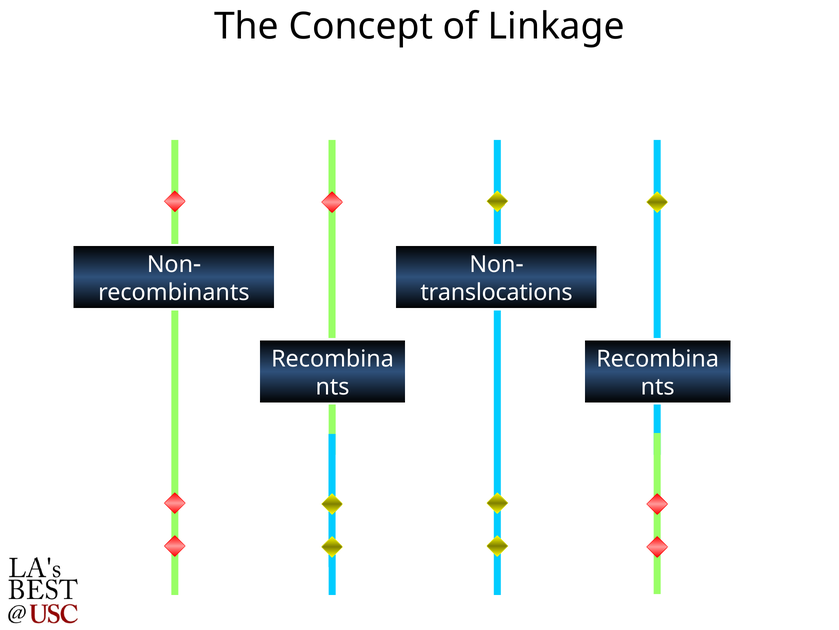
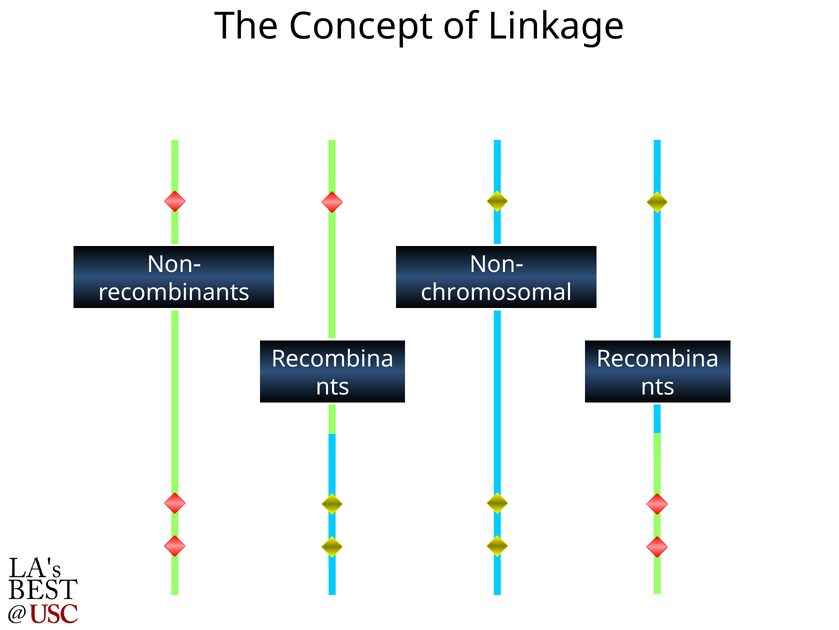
translocations: translocations -> chromosomal
